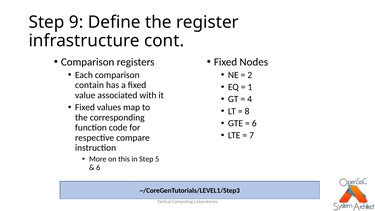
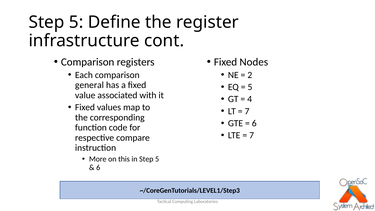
9 at (76, 22): 9 -> 5
contain: contain -> general
1 at (250, 87): 1 -> 5
8 at (247, 111): 8 -> 7
